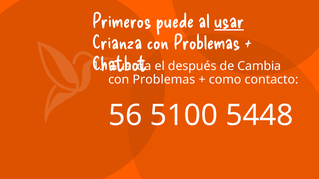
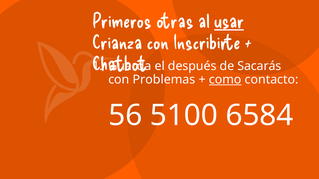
puede: puede -> otras
Crianza con Problemas: Problemas -> Inscribirte
Cambia: Cambia -> Sacarás
como underline: none -> present
5448: 5448 -> 6584
